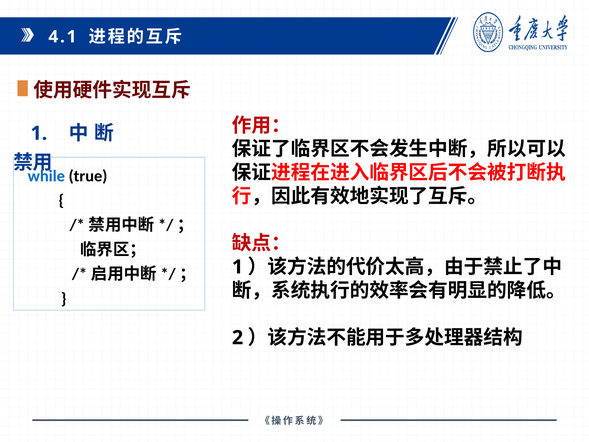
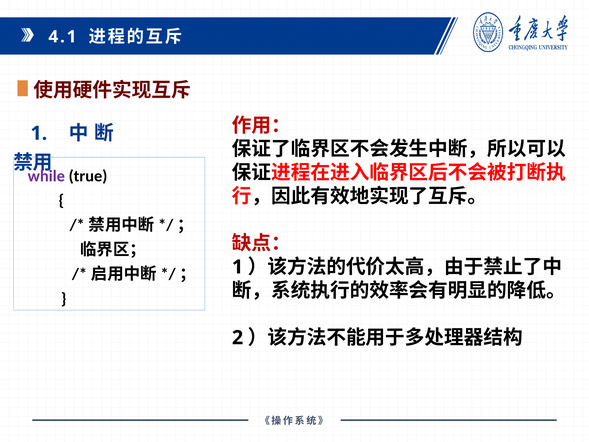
while colour: blue -> purple
